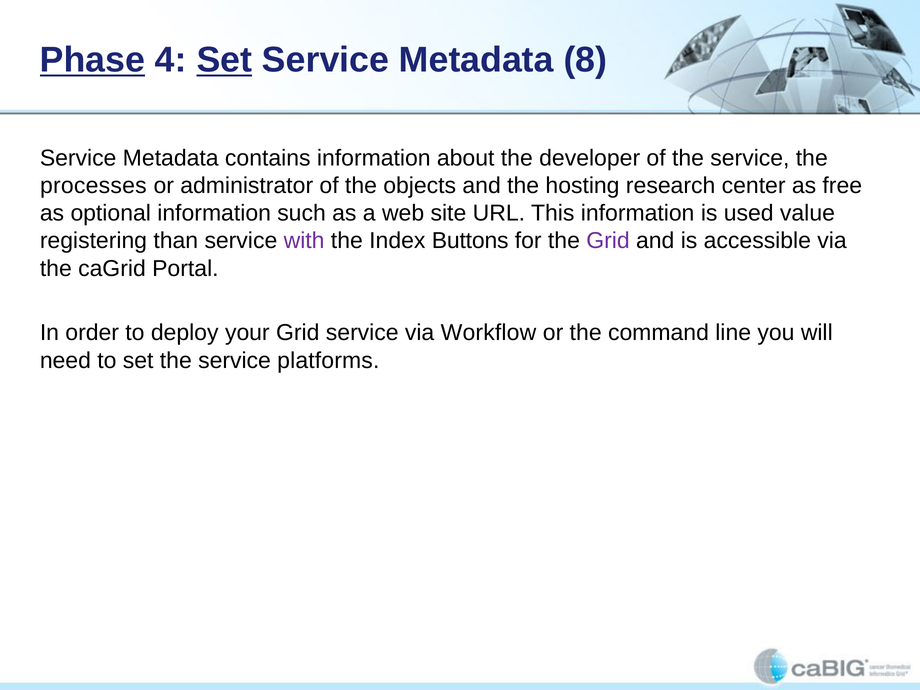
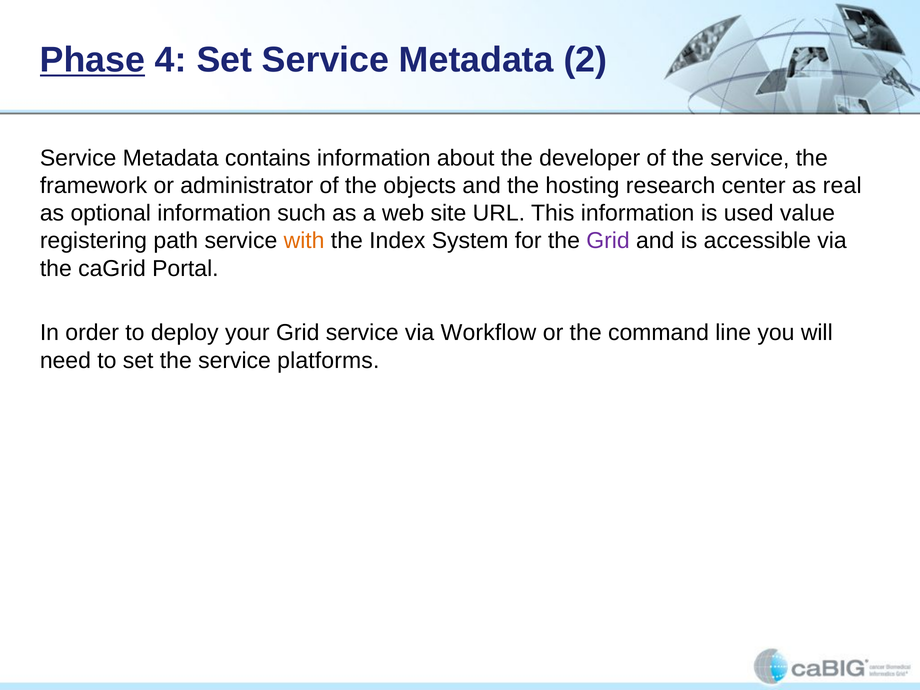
Set at (224, 60) underline: present -> none
8: 8 -> 2
processes: processes -> framework
free: free -> real
than: than -> path
with colour: purple -> orange
Buttons: Buttons -> System
